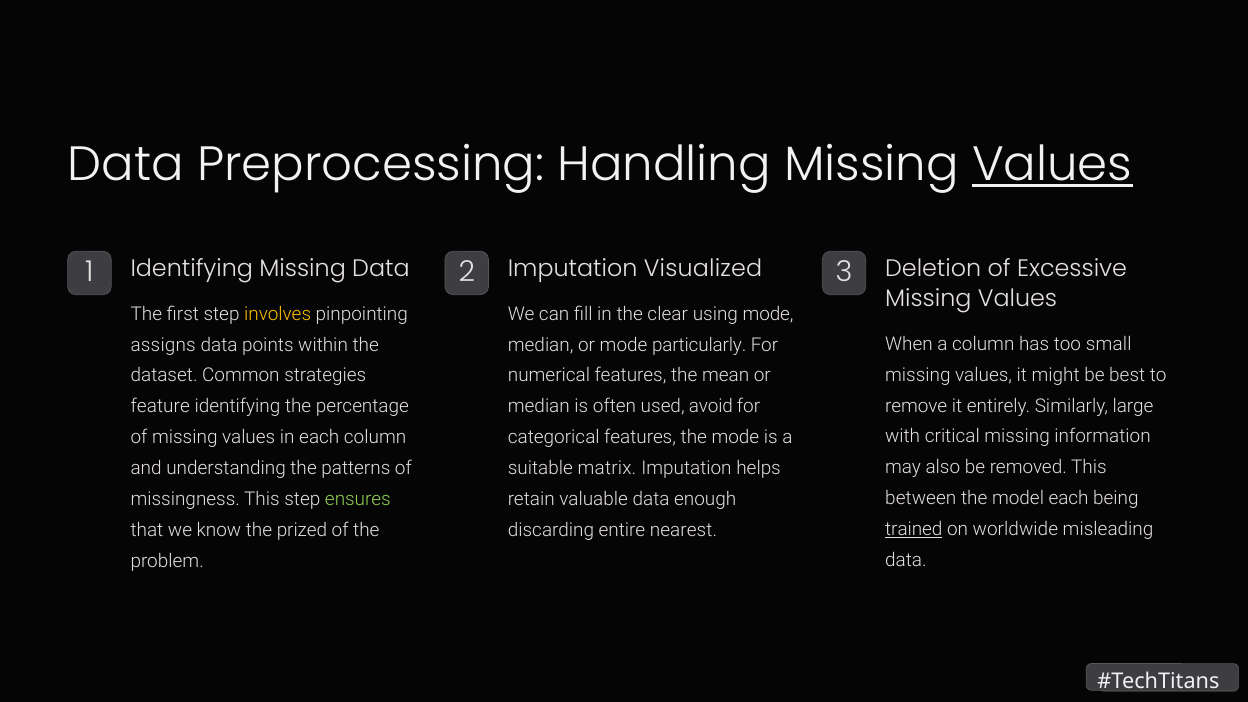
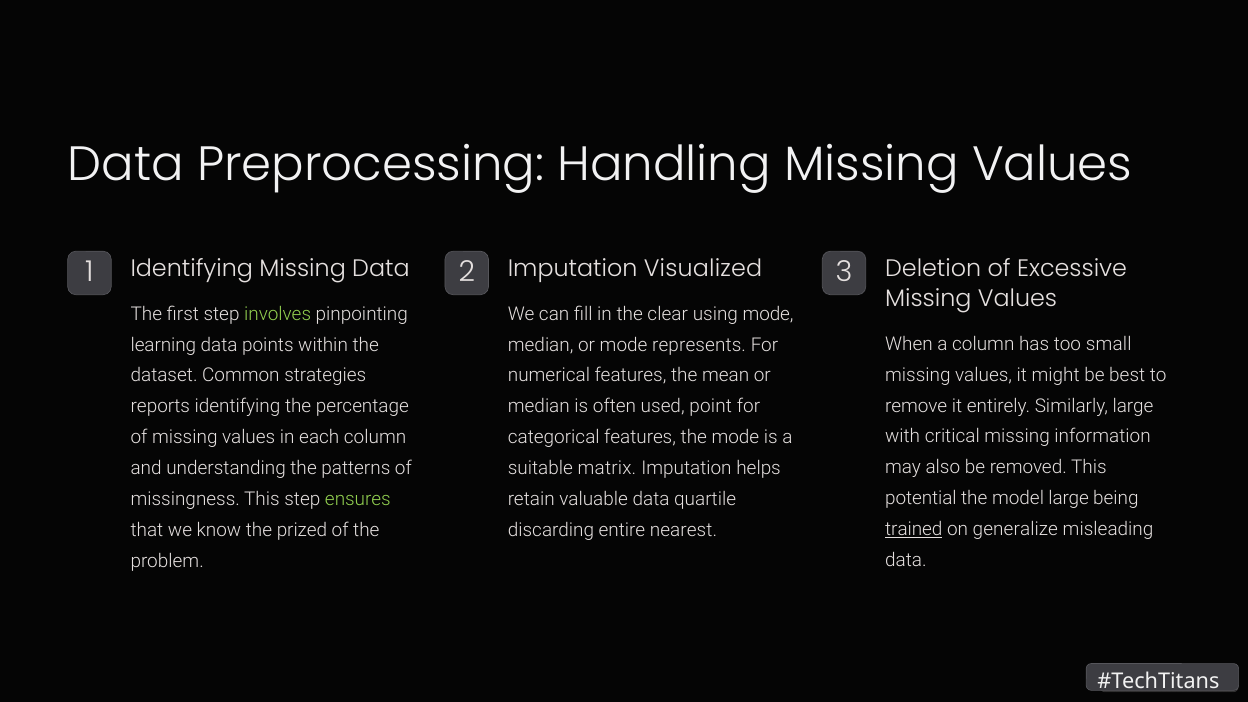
Values at (1052, 165) underline: present -> none
involves colour: yellow -> light green
assigns: assigns -> learning
particularly: particularly -> represents
feature: feature -> reports
avoid: avoid -> point
between: between -> potential
model each: each -> large
enough: enough -> quartile
worldwide: worldwide -> generalize
